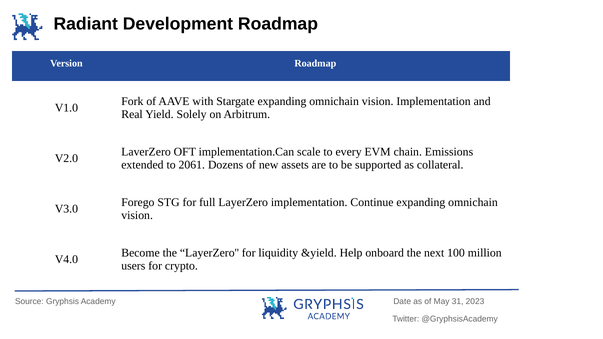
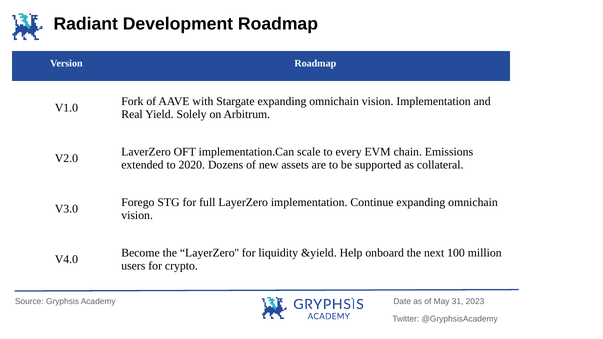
2061: 2061 -> 2020
